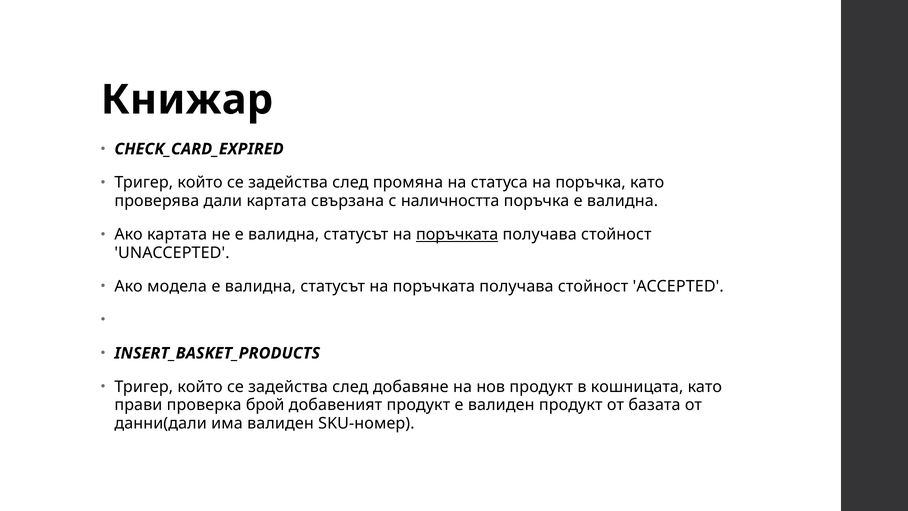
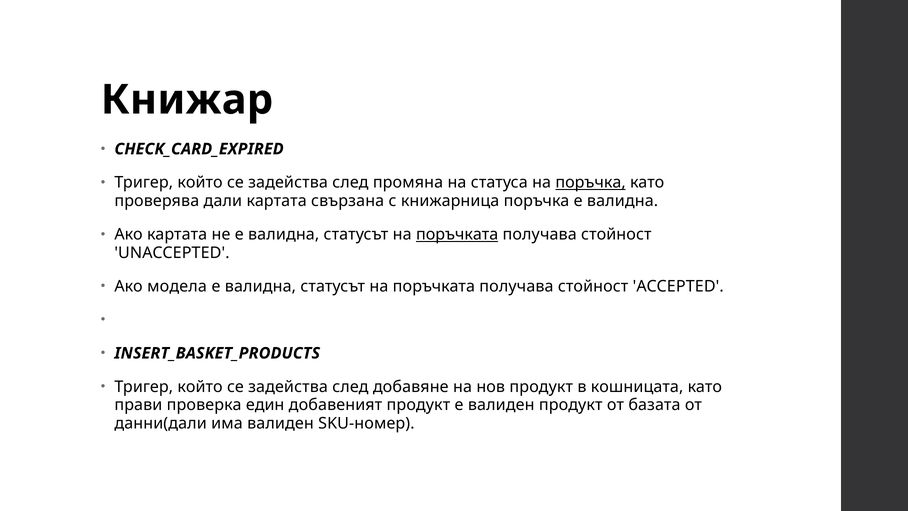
поръчка at (591, 182) underline: none -> present
наличността: наличността -> книжарница
брой: брой -> един
